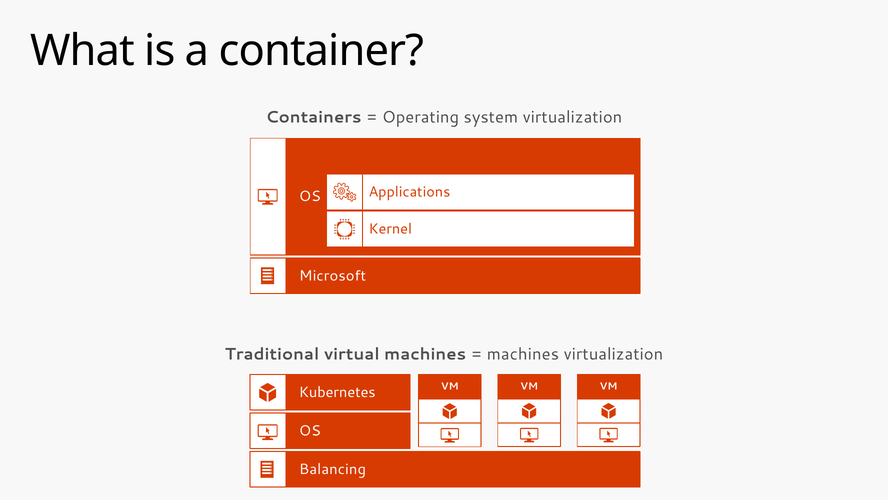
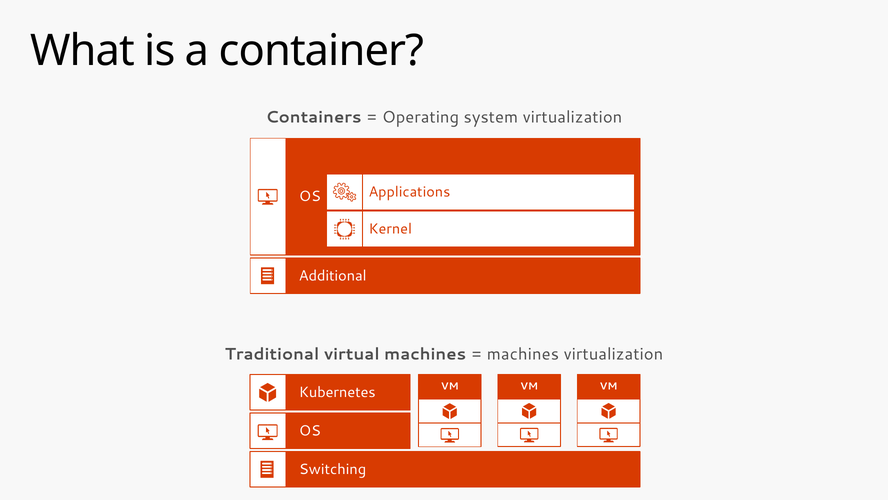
Microsoft: Microsoft -> Additional
Balancing: Balancing -> Switching
